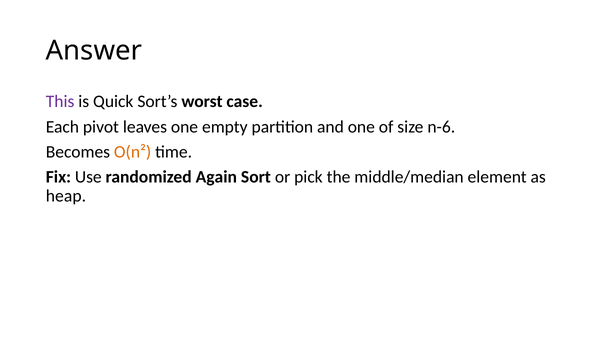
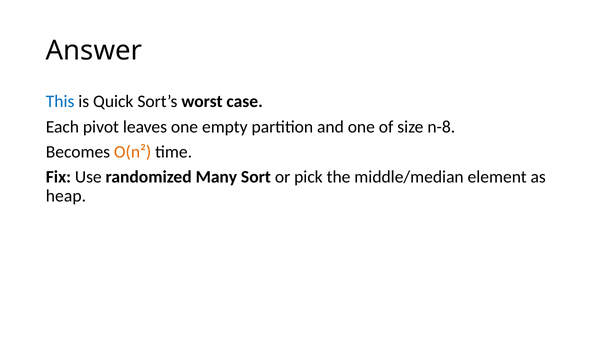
This colour: purple -> blue
n-6: n-6 -> n-8
Again: Again -> Many
